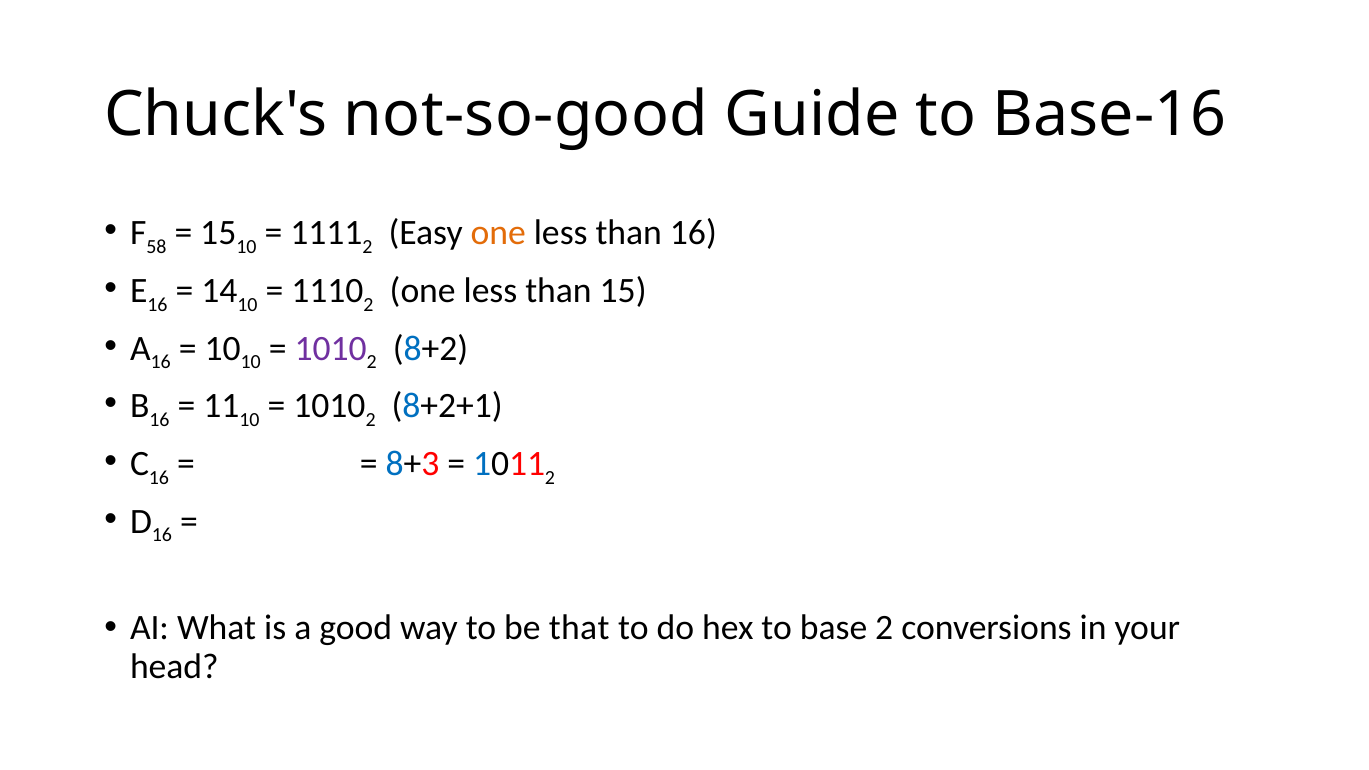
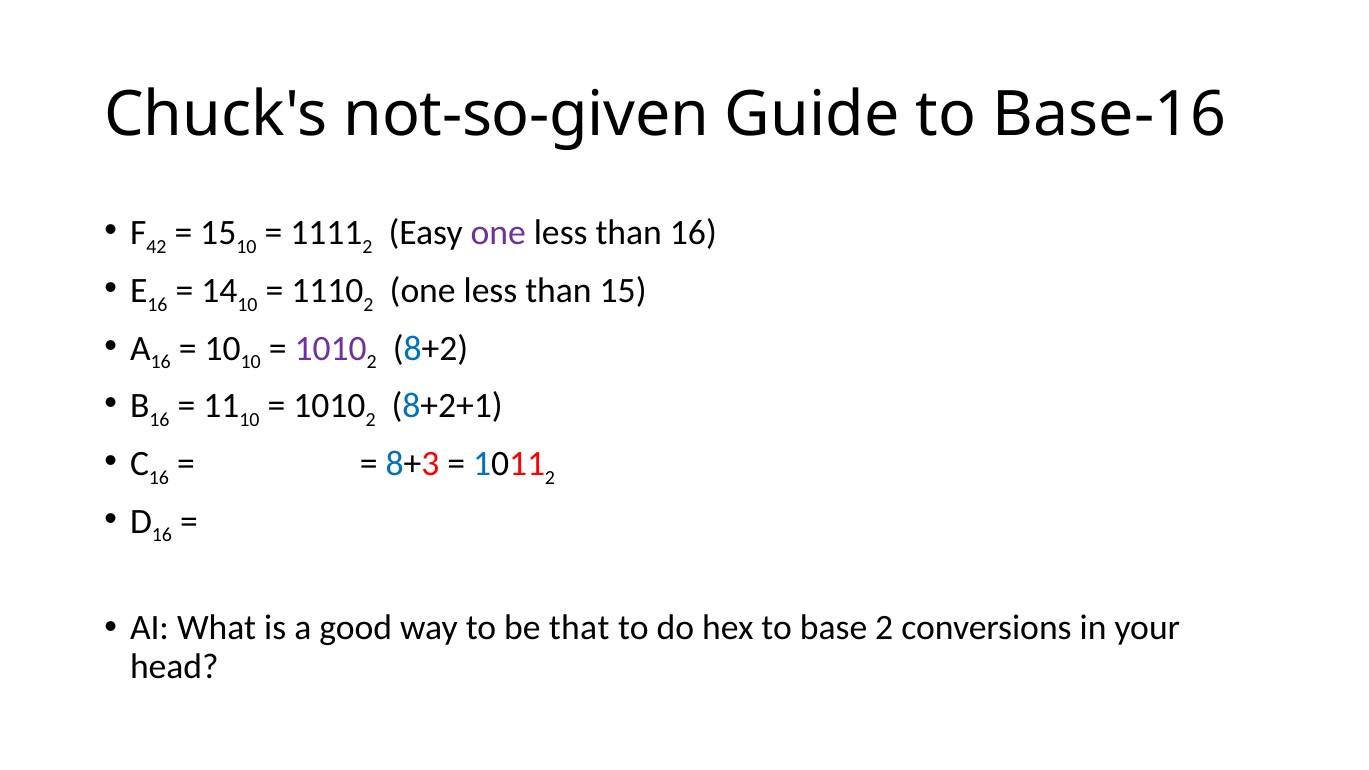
not-so-good: not-so-good -> not-so-given
58: 58 -> 42
one at (498, 233) colour: orange -> purple
